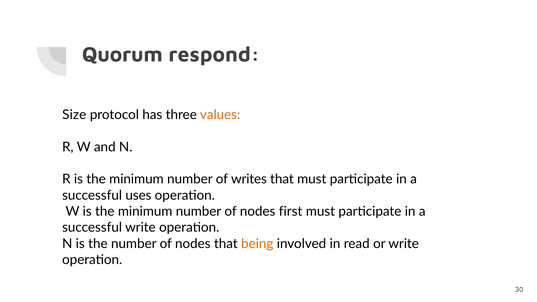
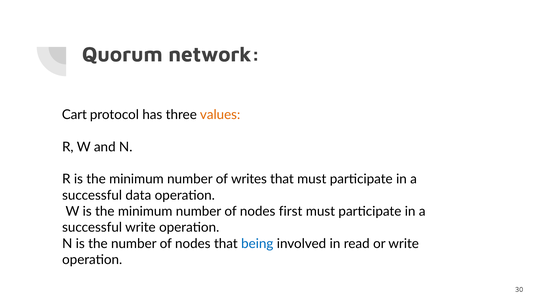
respond: respond -> network
Size: Size -> Cart
uses: uses -> data
being colour: orange -> blue
